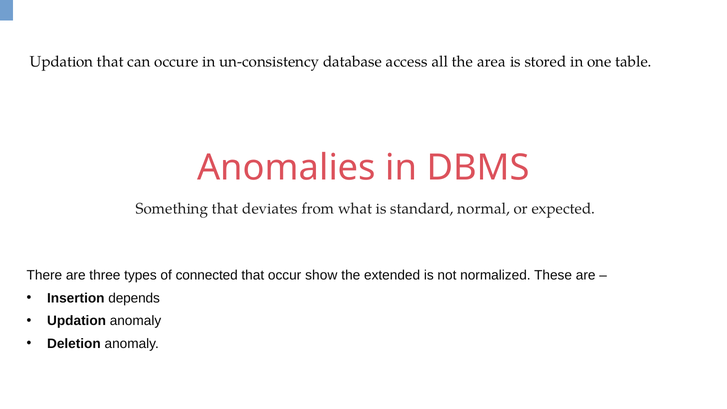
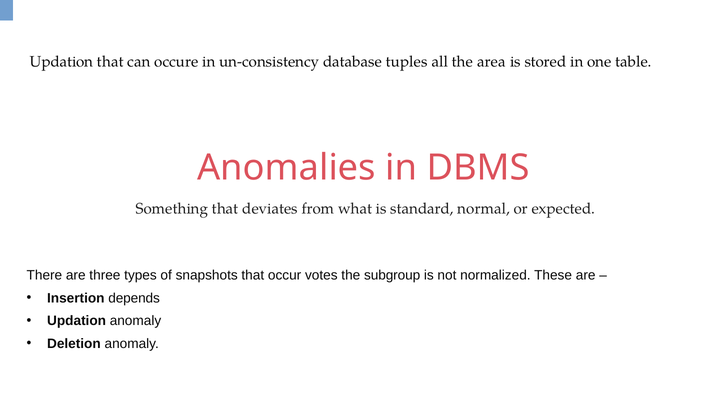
access: access -> tuples
connected: connected -> snapshots
show: show -> votes
extended: extended -> subgroup
